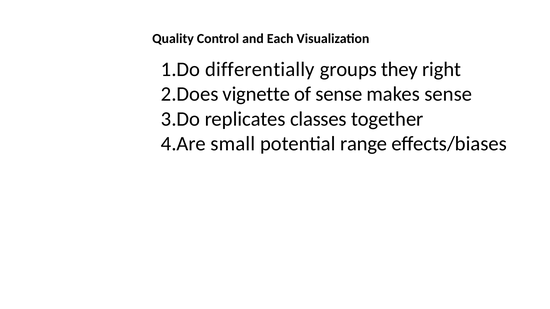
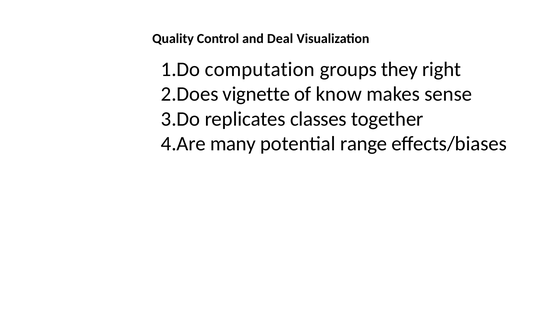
Each: Each -> Deal
differentially: differentially -> computation
of sense: sense -> know
small: small -> many
